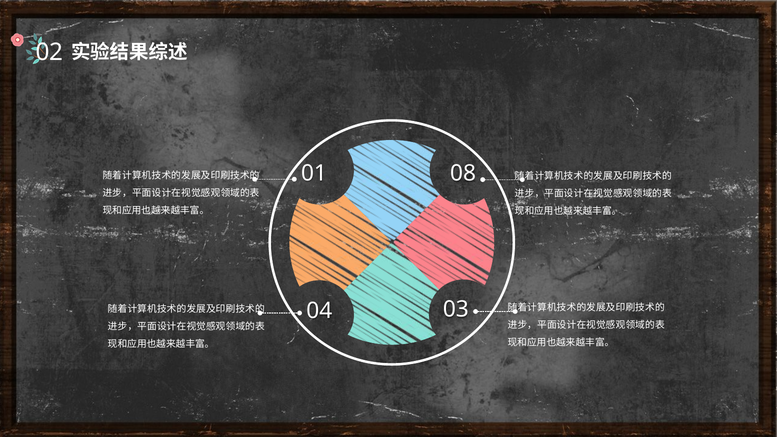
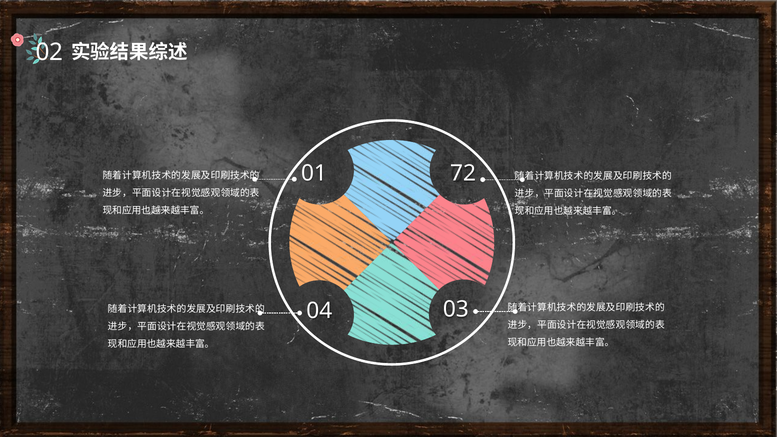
08: 08 -> 72
